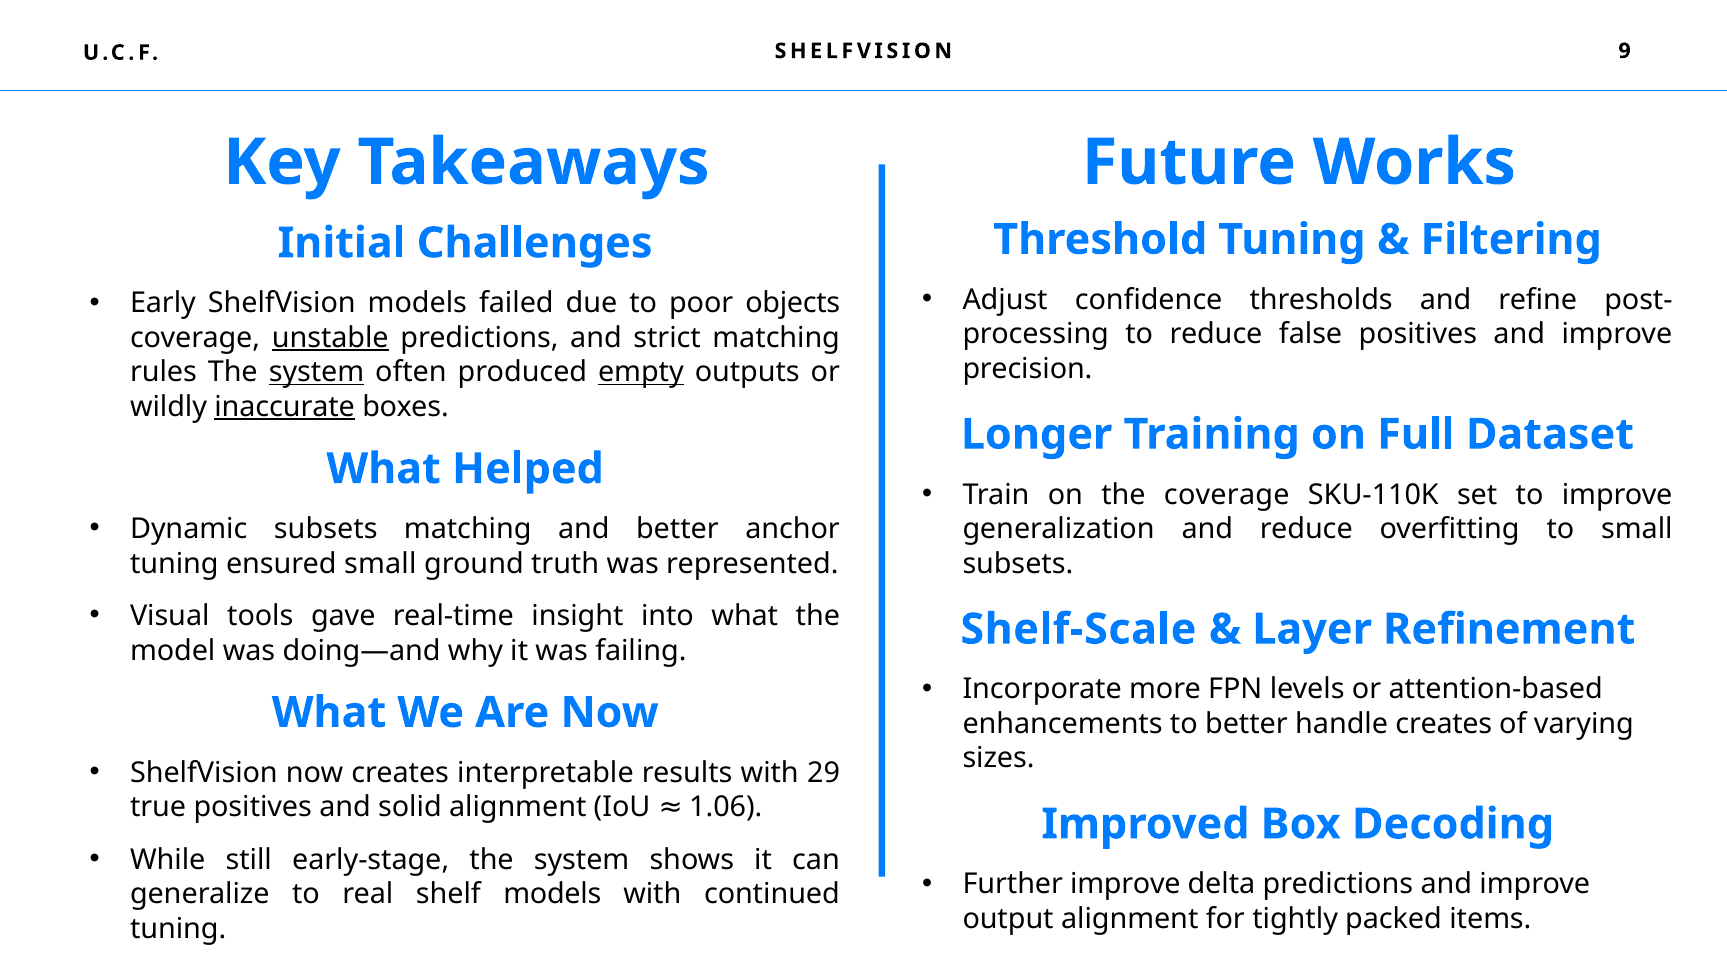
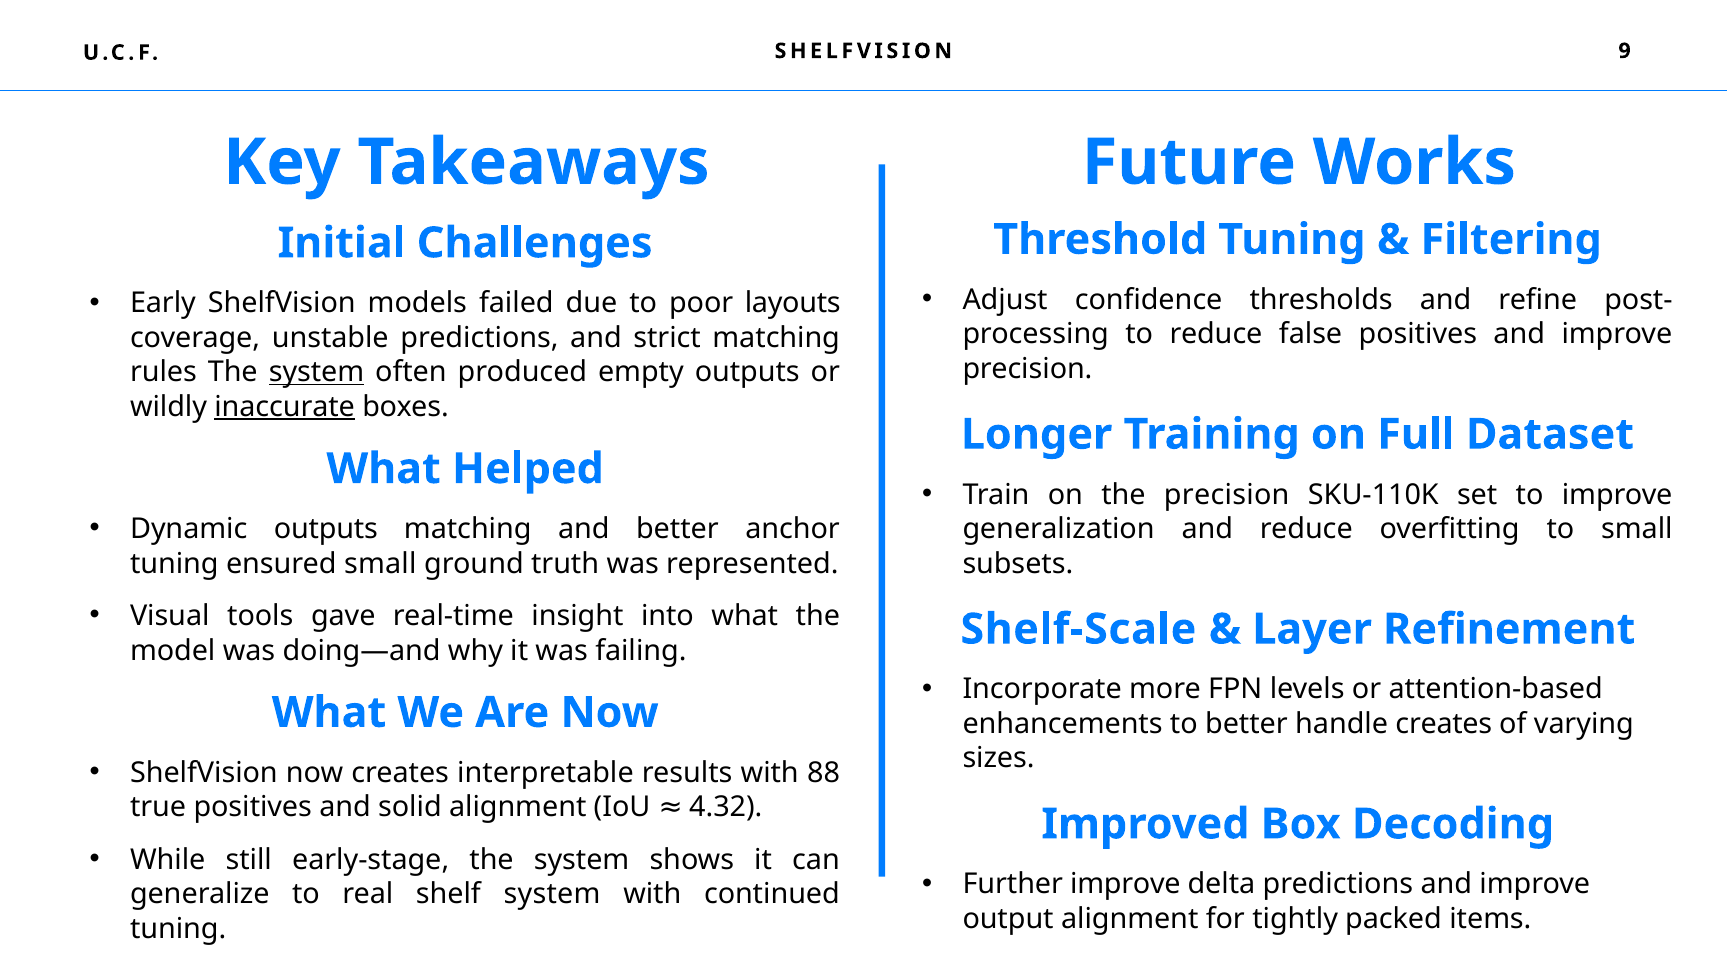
objects: objects -> layouts
unstable underline: present -> none
empty underline: present -> none
the coverage: coverage -> precision
Dynamic subsets: subsets -> outputs
29: 29 -> 88
1.06: 1.06 -> 4.32
shelf models: models -> system
